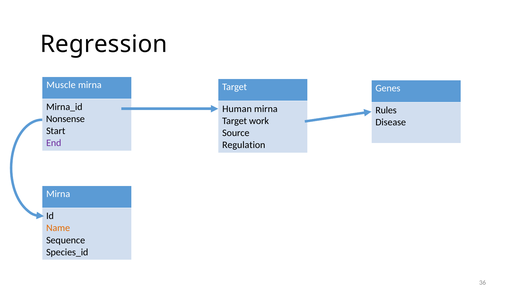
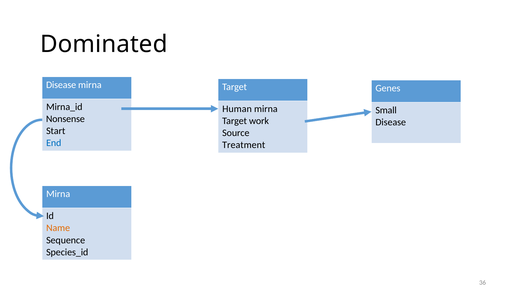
Regression: Regression -> Dominated
Muscle at (61, 85): Muscle -> Disease
Rules: Rules -> Small
End colour: purple -> blue
Regulation: Regulation -> Treatment
